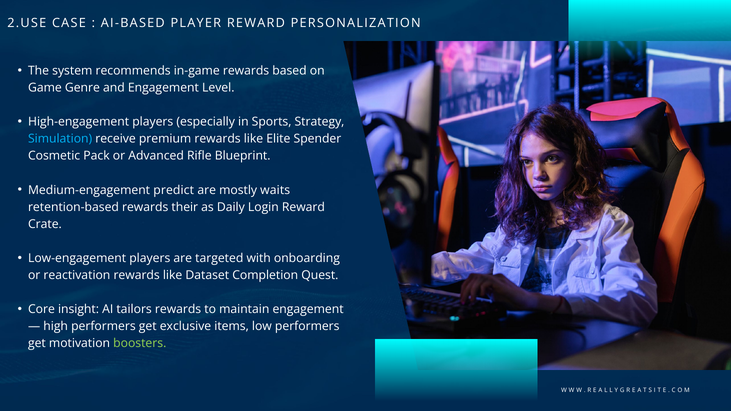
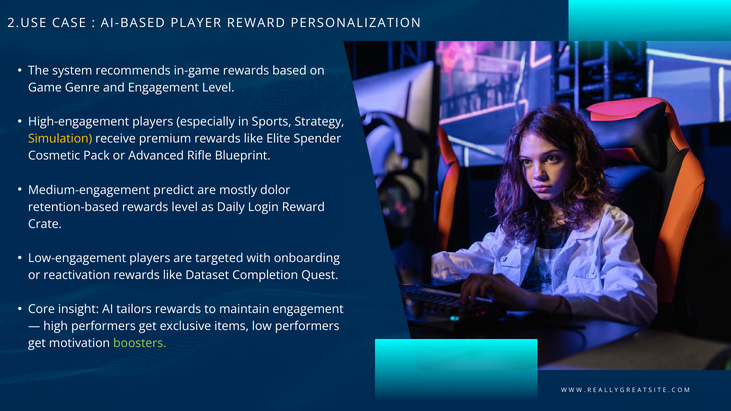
Simulation colour: light blue -> yellow
waits: waits -> dolor
rewards their: their -> level
